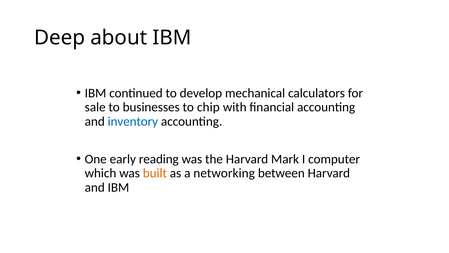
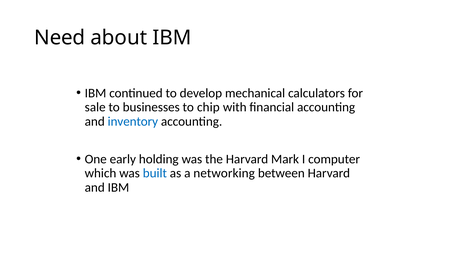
Deep: Deep -> Need
reading: reading -> holding
built colour: orange -> blue
